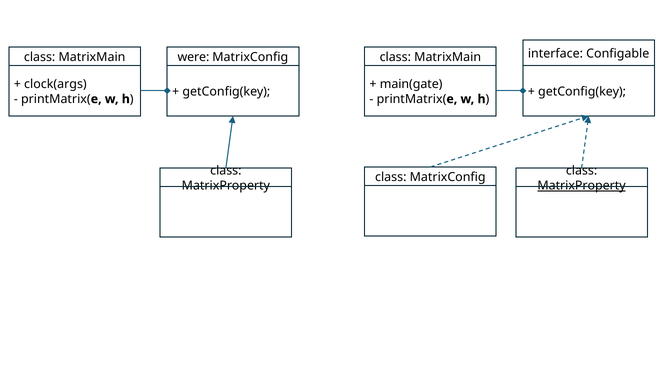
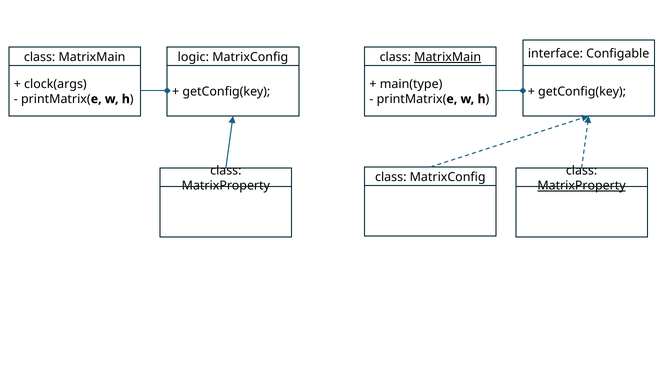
were: were -> logic
MatrixMain at (448, 57) underline: none -> present
main(gate: main(gate -> main(type
